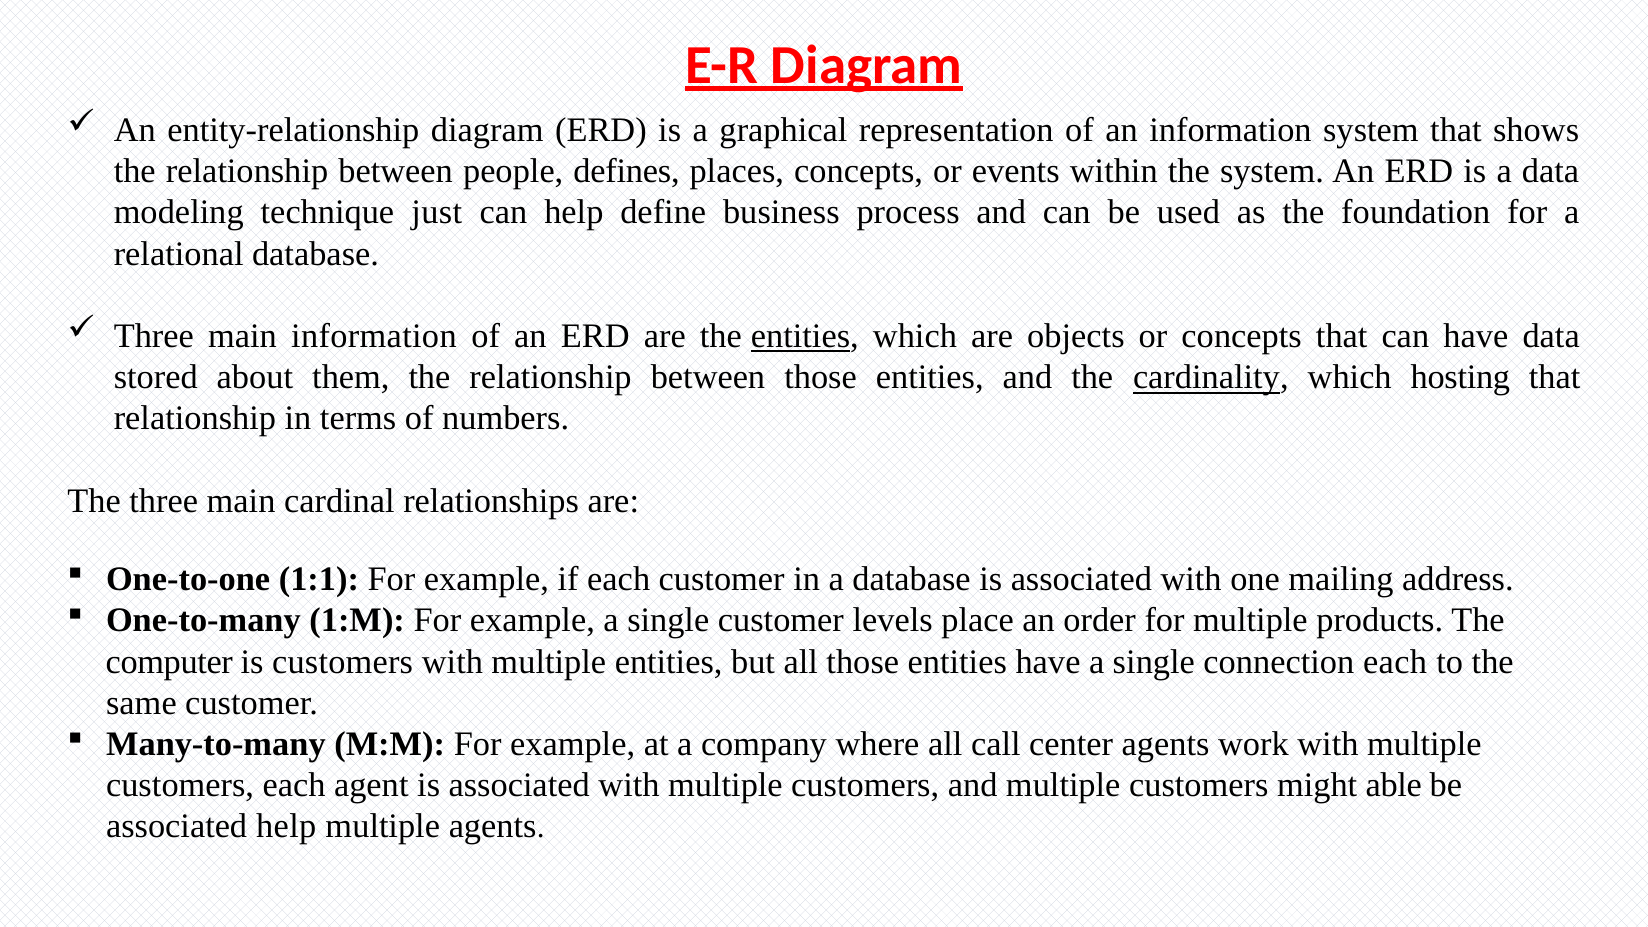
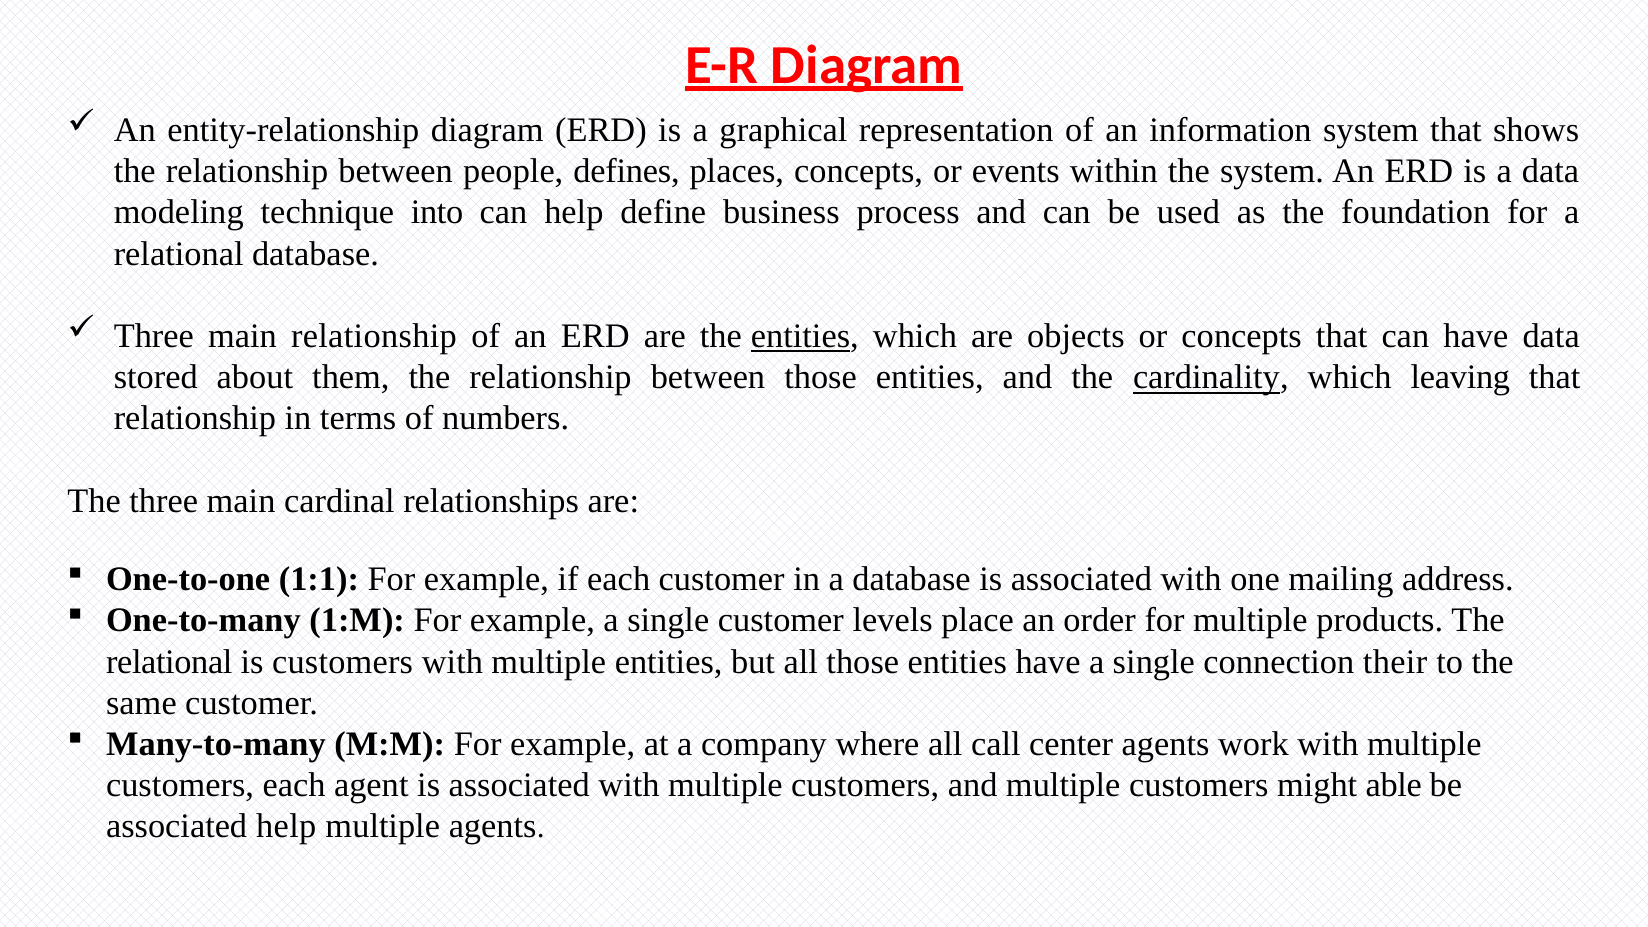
just: just -> into
main information: information -> relationship
hosting: hosting -> leaving
computer at (169, 662): computer -> relational
connection each: each -> their
